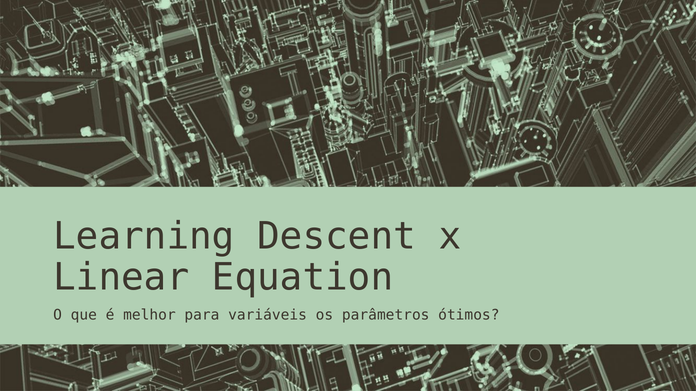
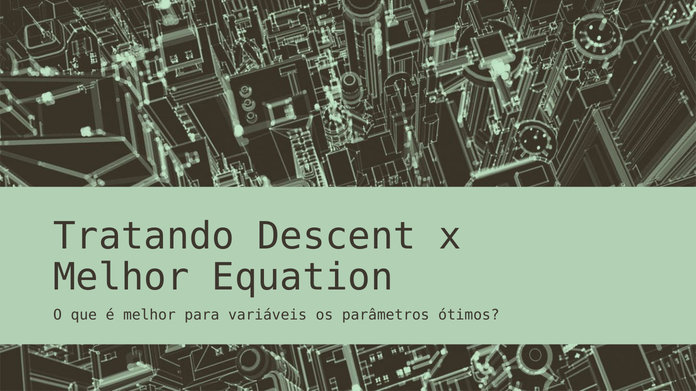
Learning: Learning -> Tratando
Linear at (121, 277): Linear -> Melhor
